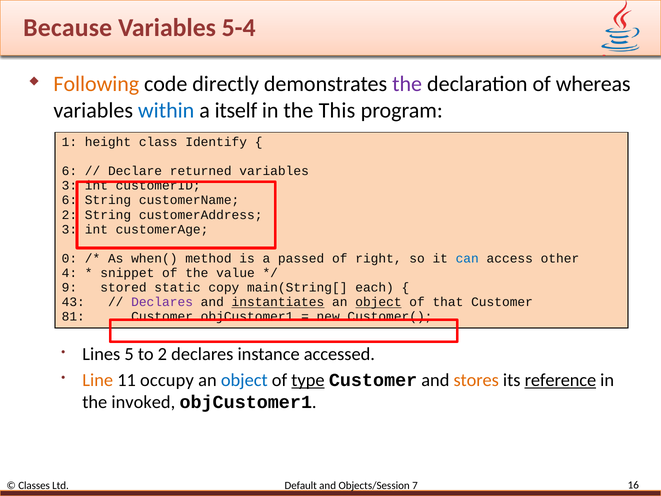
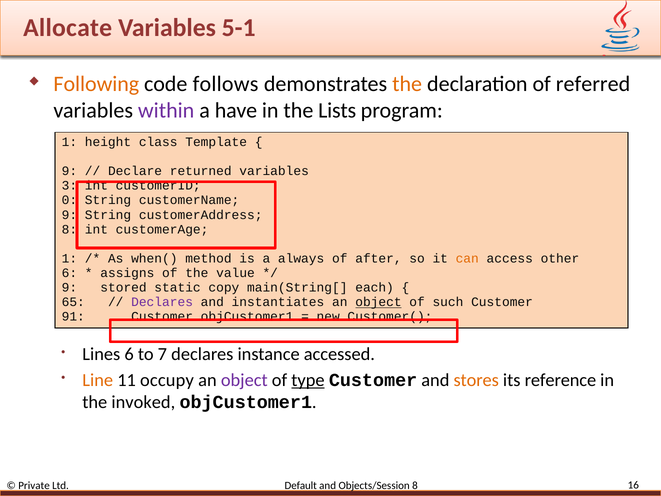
Because: Because -> Allocate
5-4: 5-4 -> 5-1
directly: directly -> follows
the at (407, 84) colour: purple -> orange
whereas: whereas -> referred
within colour: blue -> purple
itself: itself -> have
This: This -> Lists
Identify: Identify -> Template
6 at (69, 171): 6 -> 9
6 at (69, 200): 6 -> 0
2 at (69, 215): 2 -> 9
3 at (69, 229): 3 -> 8
0 at (69, 258): 0 -> 1
passed: passed -> always
right: right -> after
can colour: blue -> orange
4 at (69, 273): 4 -> 6
snippet: snippet -> assigns
43: 43 -> 65
instantiates underline: present -> none
that: that -> such
81: 81 -> 91
Lines 5: 5 -> 6
to 2: 2 -> 7
object at (244, 380) colour: blue -> purple
reference underline: present -> none
Classes: Classes -> Private
Objects/Session 7: 7 -> 8
